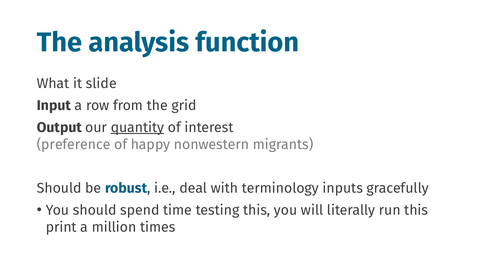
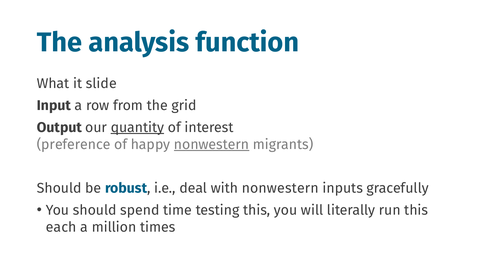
nonwestern at (212, 144) underline: none -> present
with terminology: terminology -> nonwestern
print: print -> each
